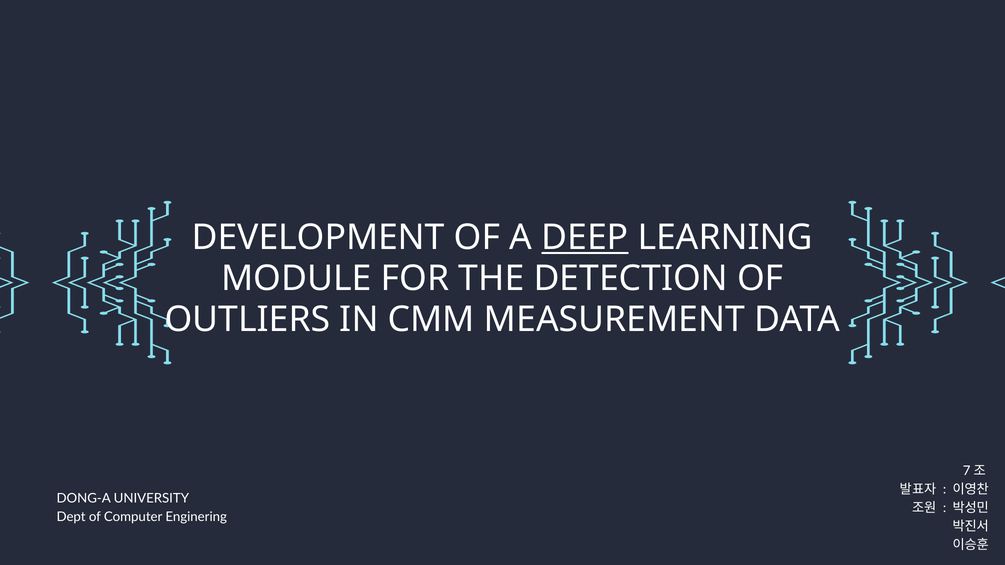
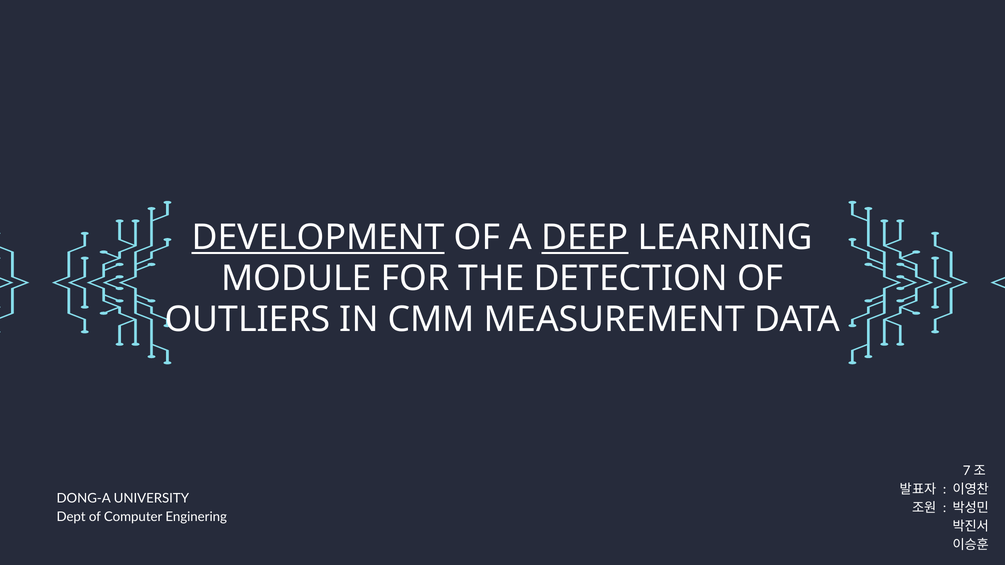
DEVELOPMENT underline: none -> present
